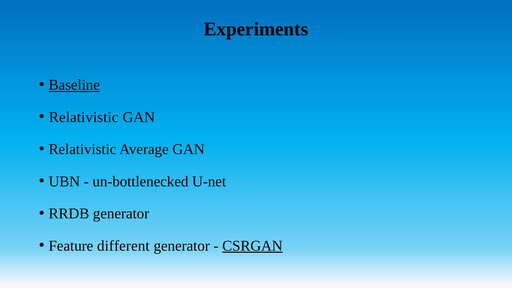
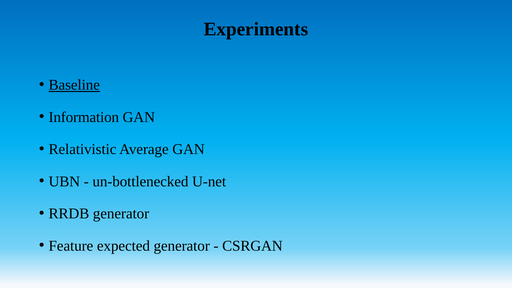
Relativistic at (84, 117): Relativistic -> Information
different: different -> expected
CSRGAN underline: present -> none
